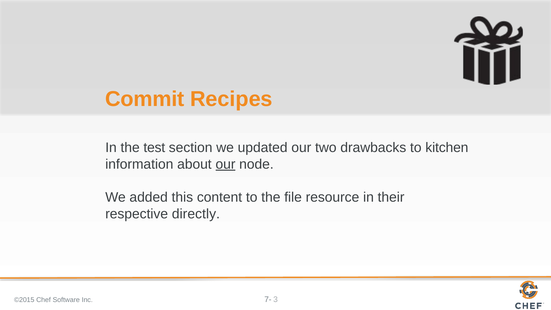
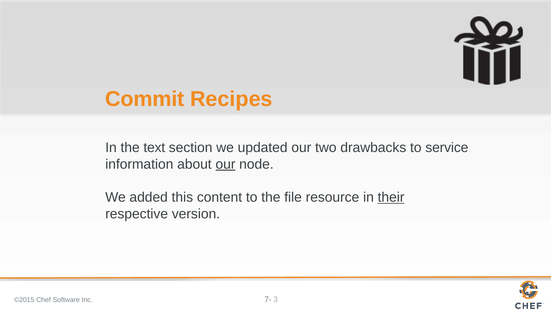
test: test -> text
kitchen: kitchen -> service
their underline: none -> present
directly: directly -> version
